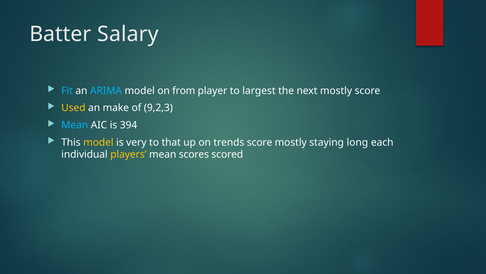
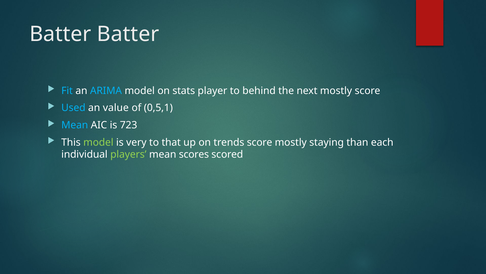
Batter Salary: Salary -> Batter
from: from -> stats
largest: largest -> behind
Used colour: yellow -> light blue
make: make -> value
9,2,3: 9,2,3 -> 0,5,1
394: 394 -> 723
model at (98, 142) colour: yellow -> light green
long: long -> than
players colour: yellow -> light green
